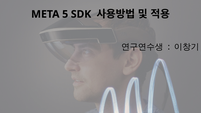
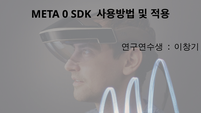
5: 5 -> 0
